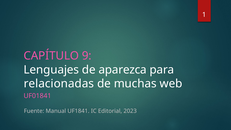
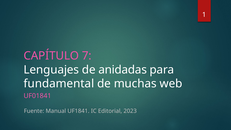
9: 9 -> 7
aparezca: aparezca -> anidadas
relacionadas: relacionadas -> fundamental
